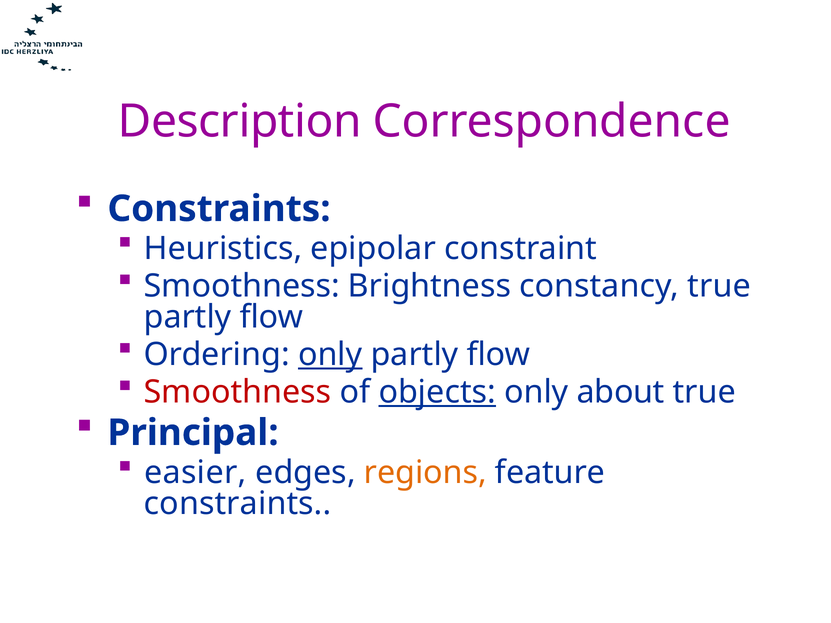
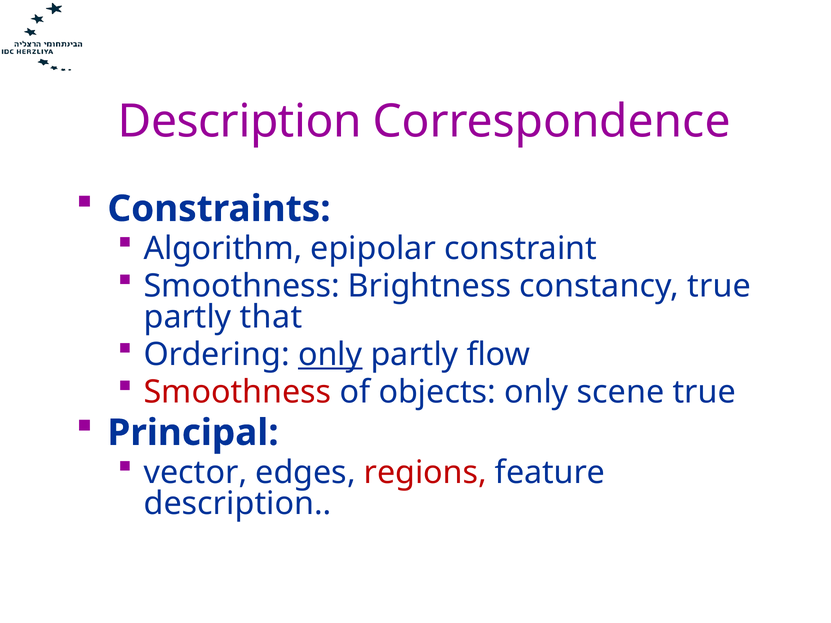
Heuristics: Heuristics -> Algorithm
flow at (271, 317): flow -> that
objects underline: present -> none
about: about -> scene
easier: easier -> vector
regions colour: orange -> red
constraints at (238, 504): constraints -> description
